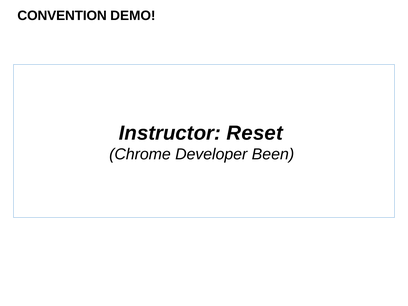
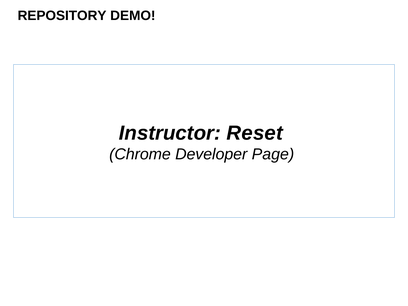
CONVENTION: CONVENTION -> REPOSITORY
Been: Been -> Page
